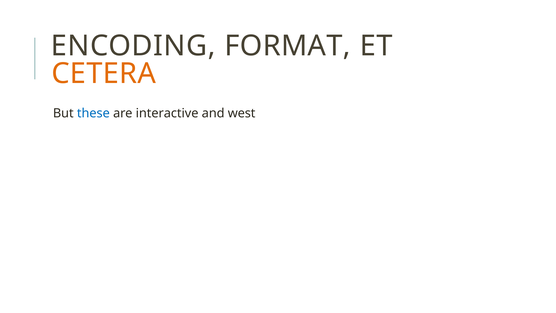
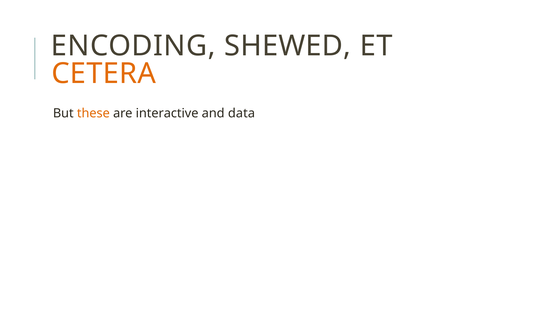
FORMAT: FORMAT -> SHEWED
these colour: blue -> orange
west: west -> data
